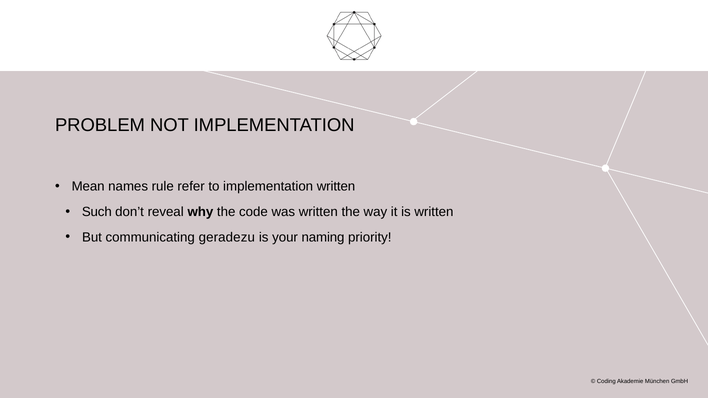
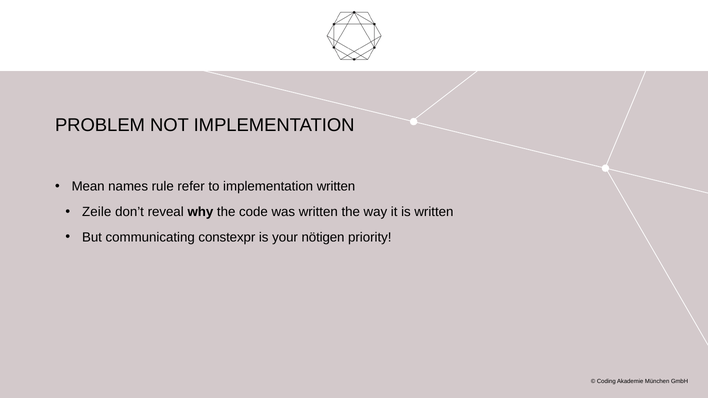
Such: Such -> Zeile
geradezu: geradezu -> constexpr
naming: naming -> nötigen
